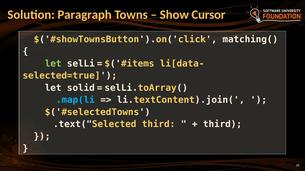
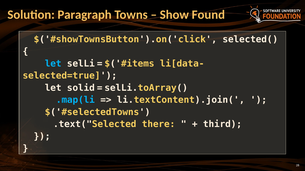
Cursor: Cursor -> Found
matching(: matching( -> selected(
let at (53, 64) colour: light green -> light blue
.text("Selected third: third -> there
